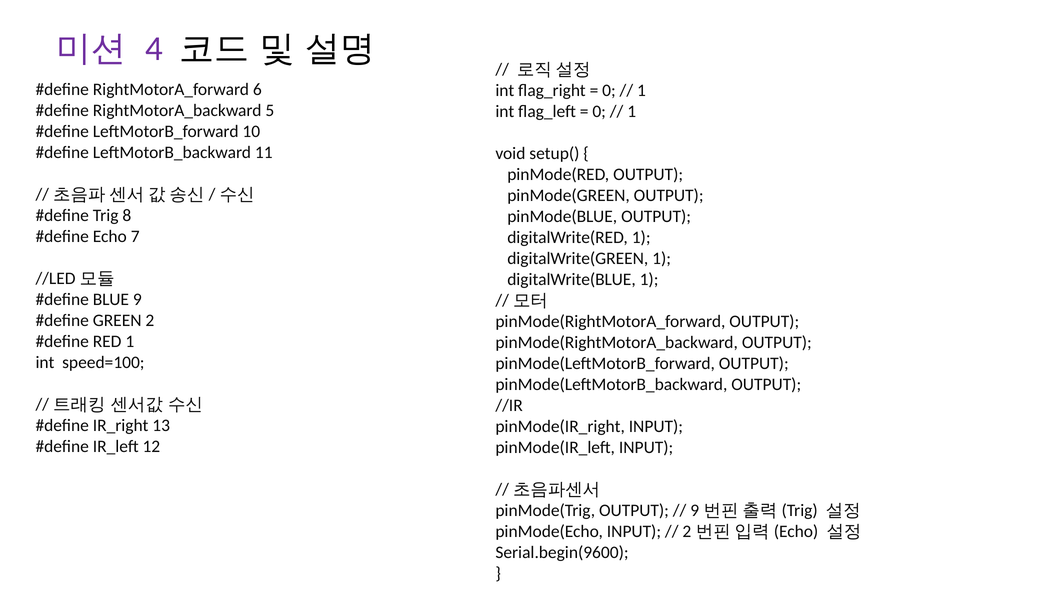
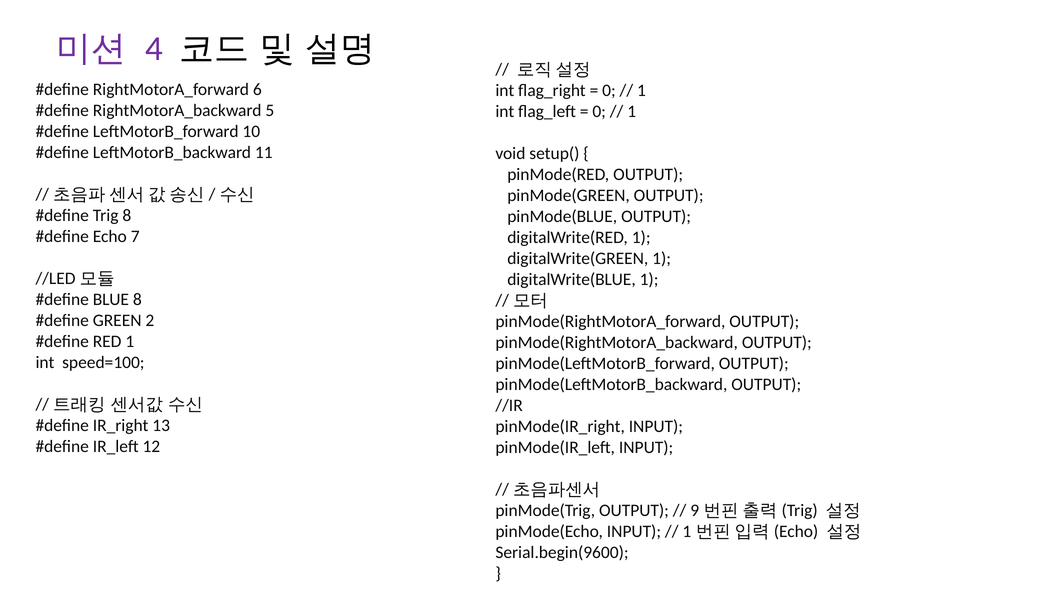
BLUE 9: 9 -> 8
2 at (687, 531): 2 -> 1
